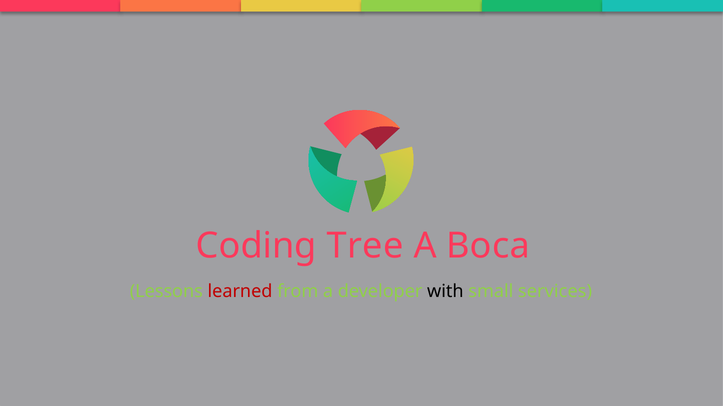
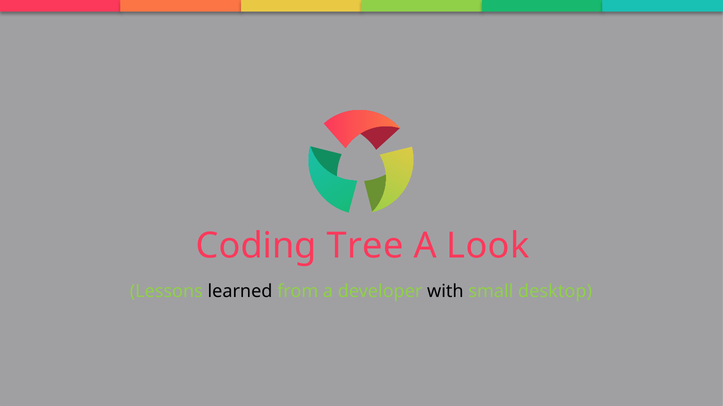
Boca: Boca -> Look
learned colour: red -> black
services: services -> desktop
